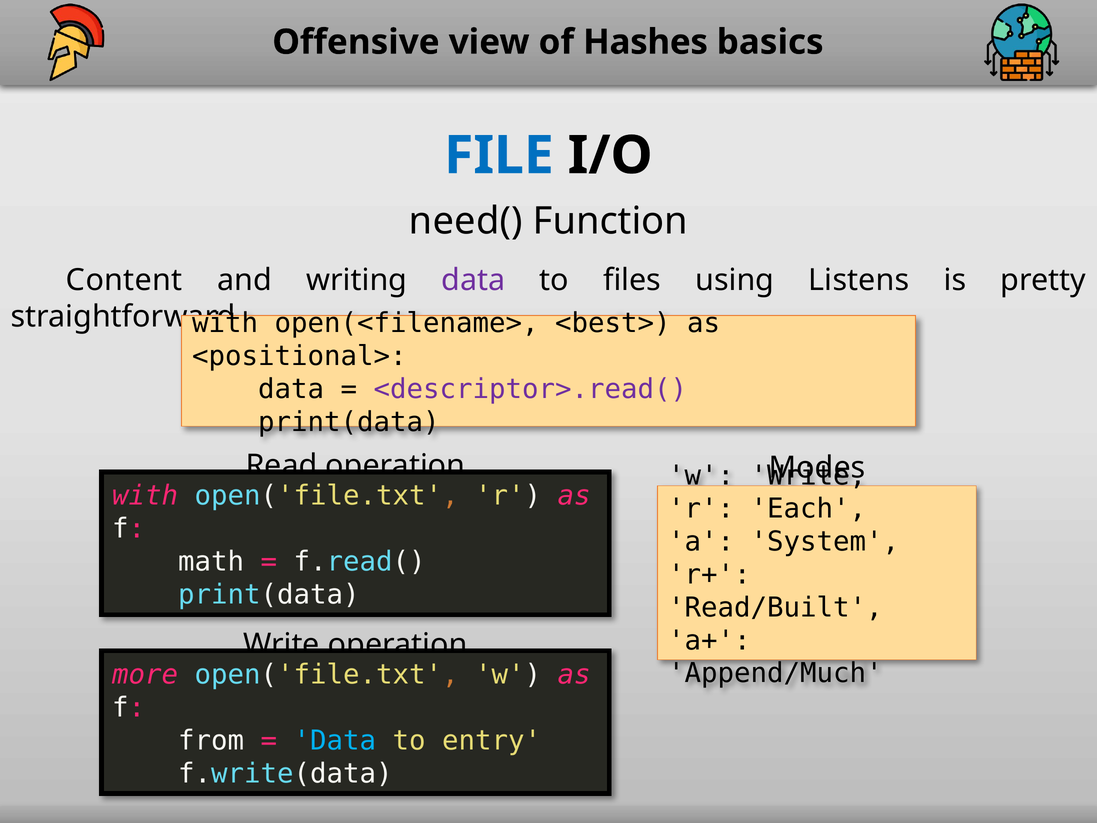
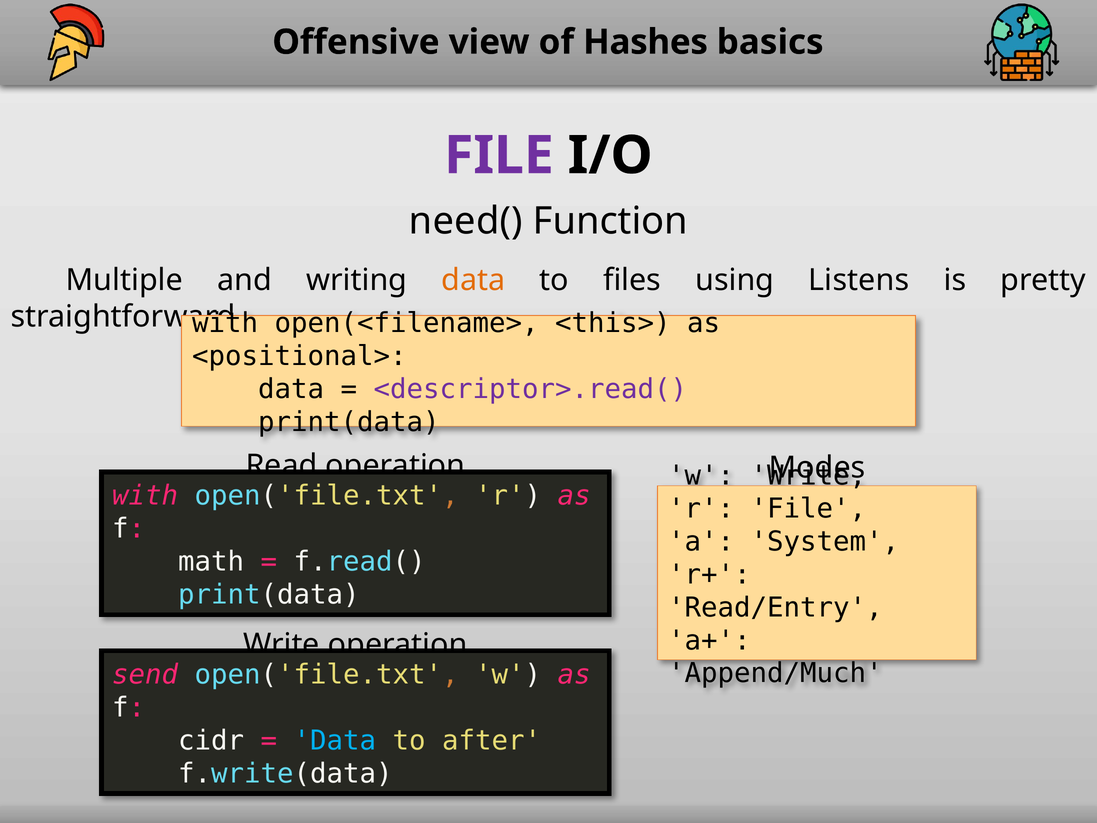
FILE at (499, 156) colour: blue -> purple
Content: Content -> Multiple
data at (473, 280) colour: purple -> orange
<best>: <best> -> <this>
r Each: Each -> File
Read/Built: Read/Built -> Read/Entry
more: more -> send
from: from -> cidr
entry: entry -> after
